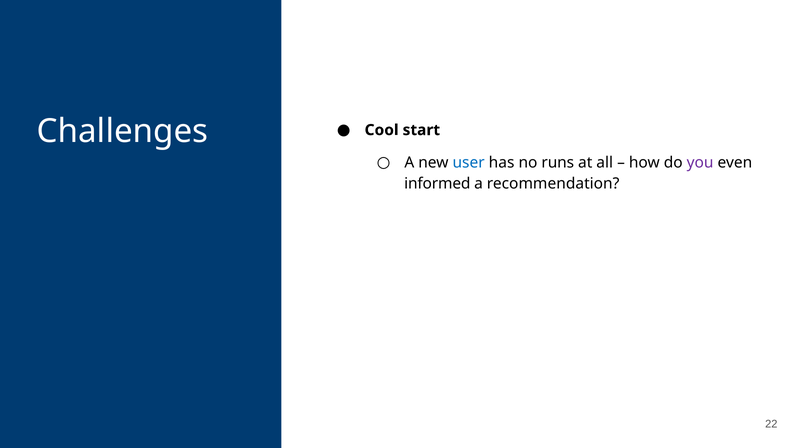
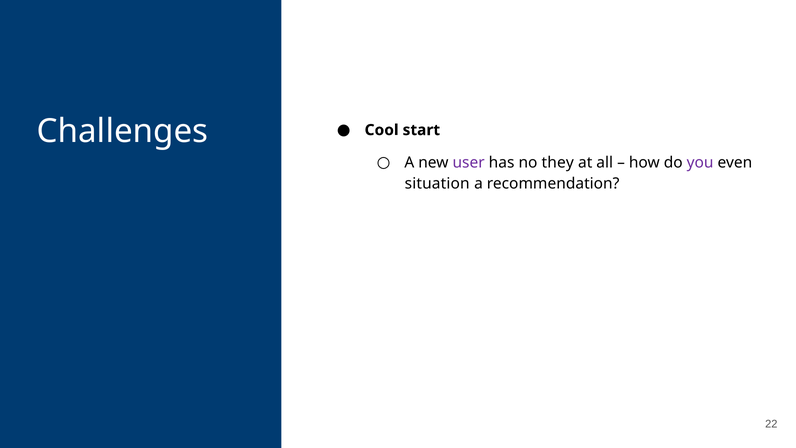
user colour: blue -> purple
runs: runs -> they
informed: informed -> situation
